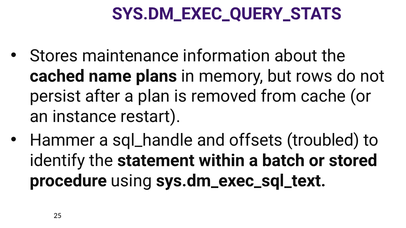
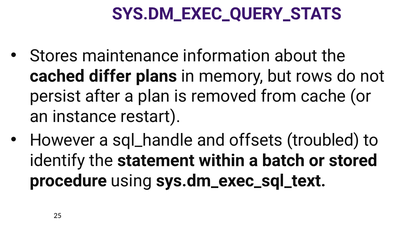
name: name -> differ
Hammer: Hammer -> However
